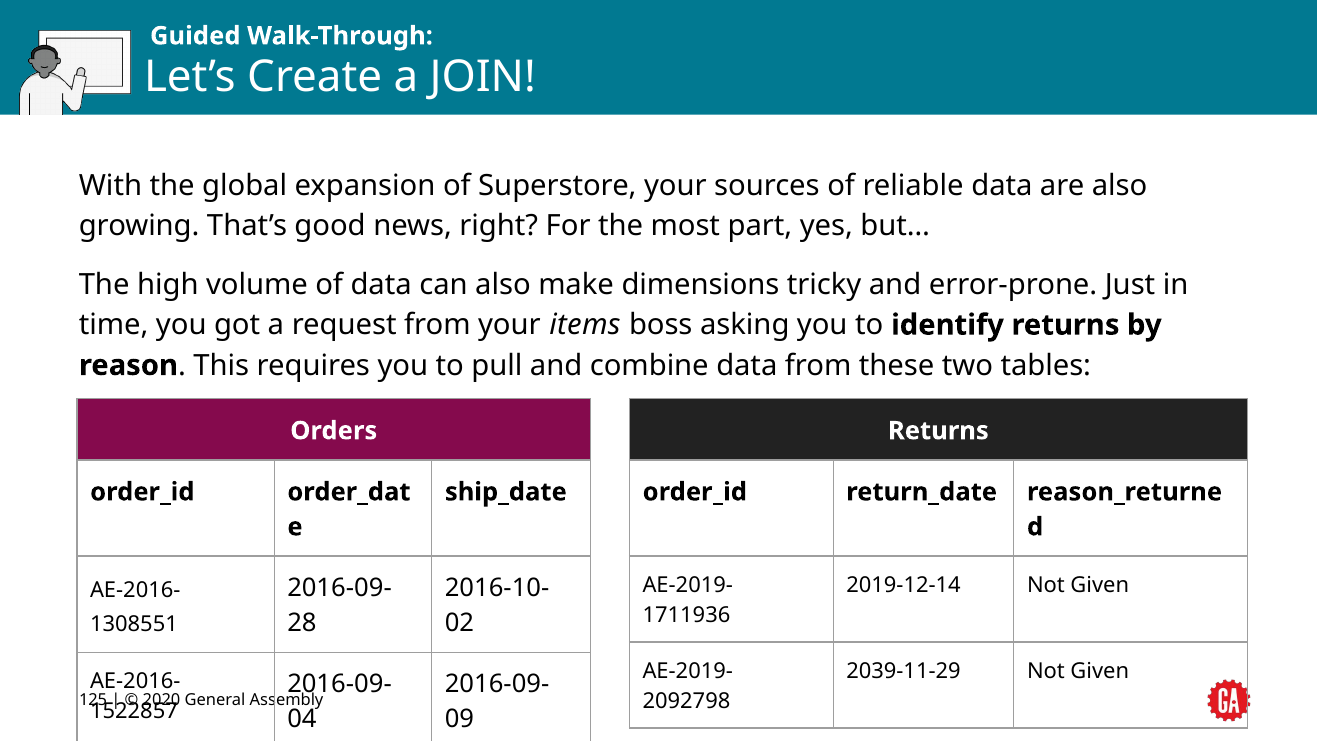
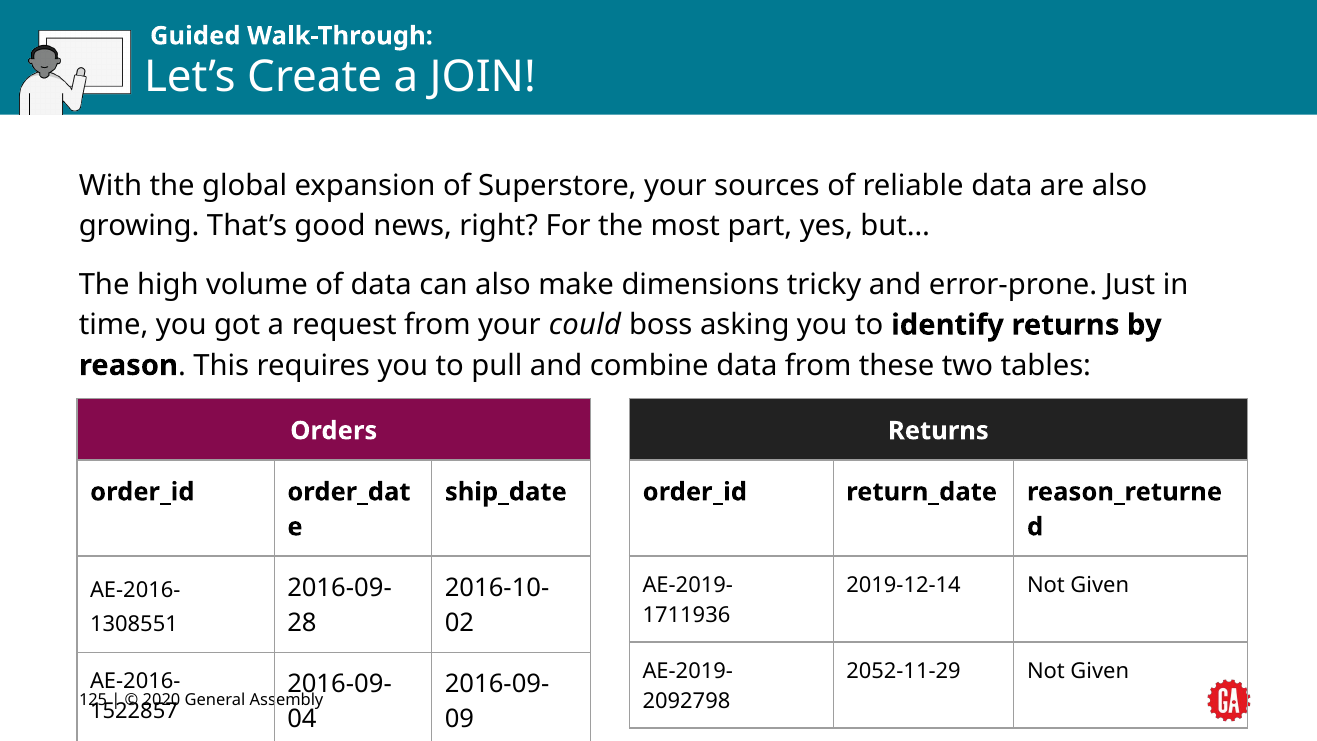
items: items -> could
2039-11-29: 2039-11-29 -> 2052-11-29
